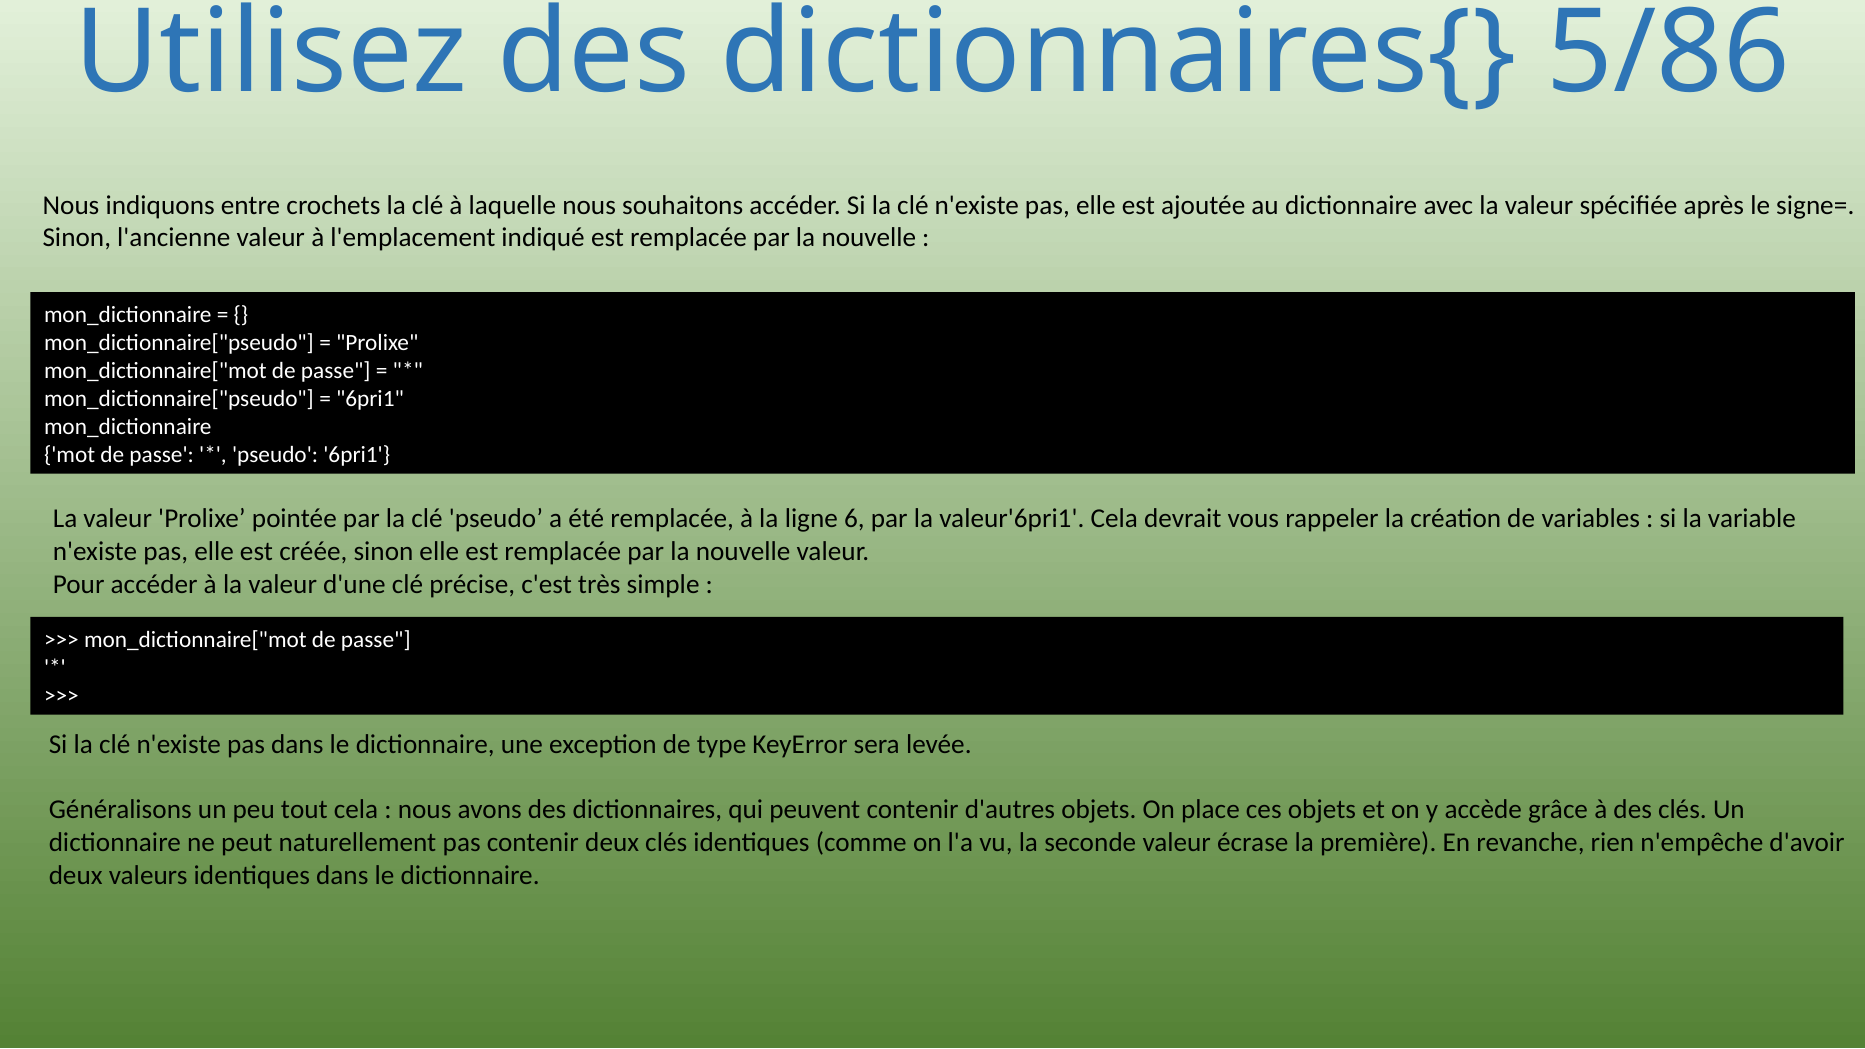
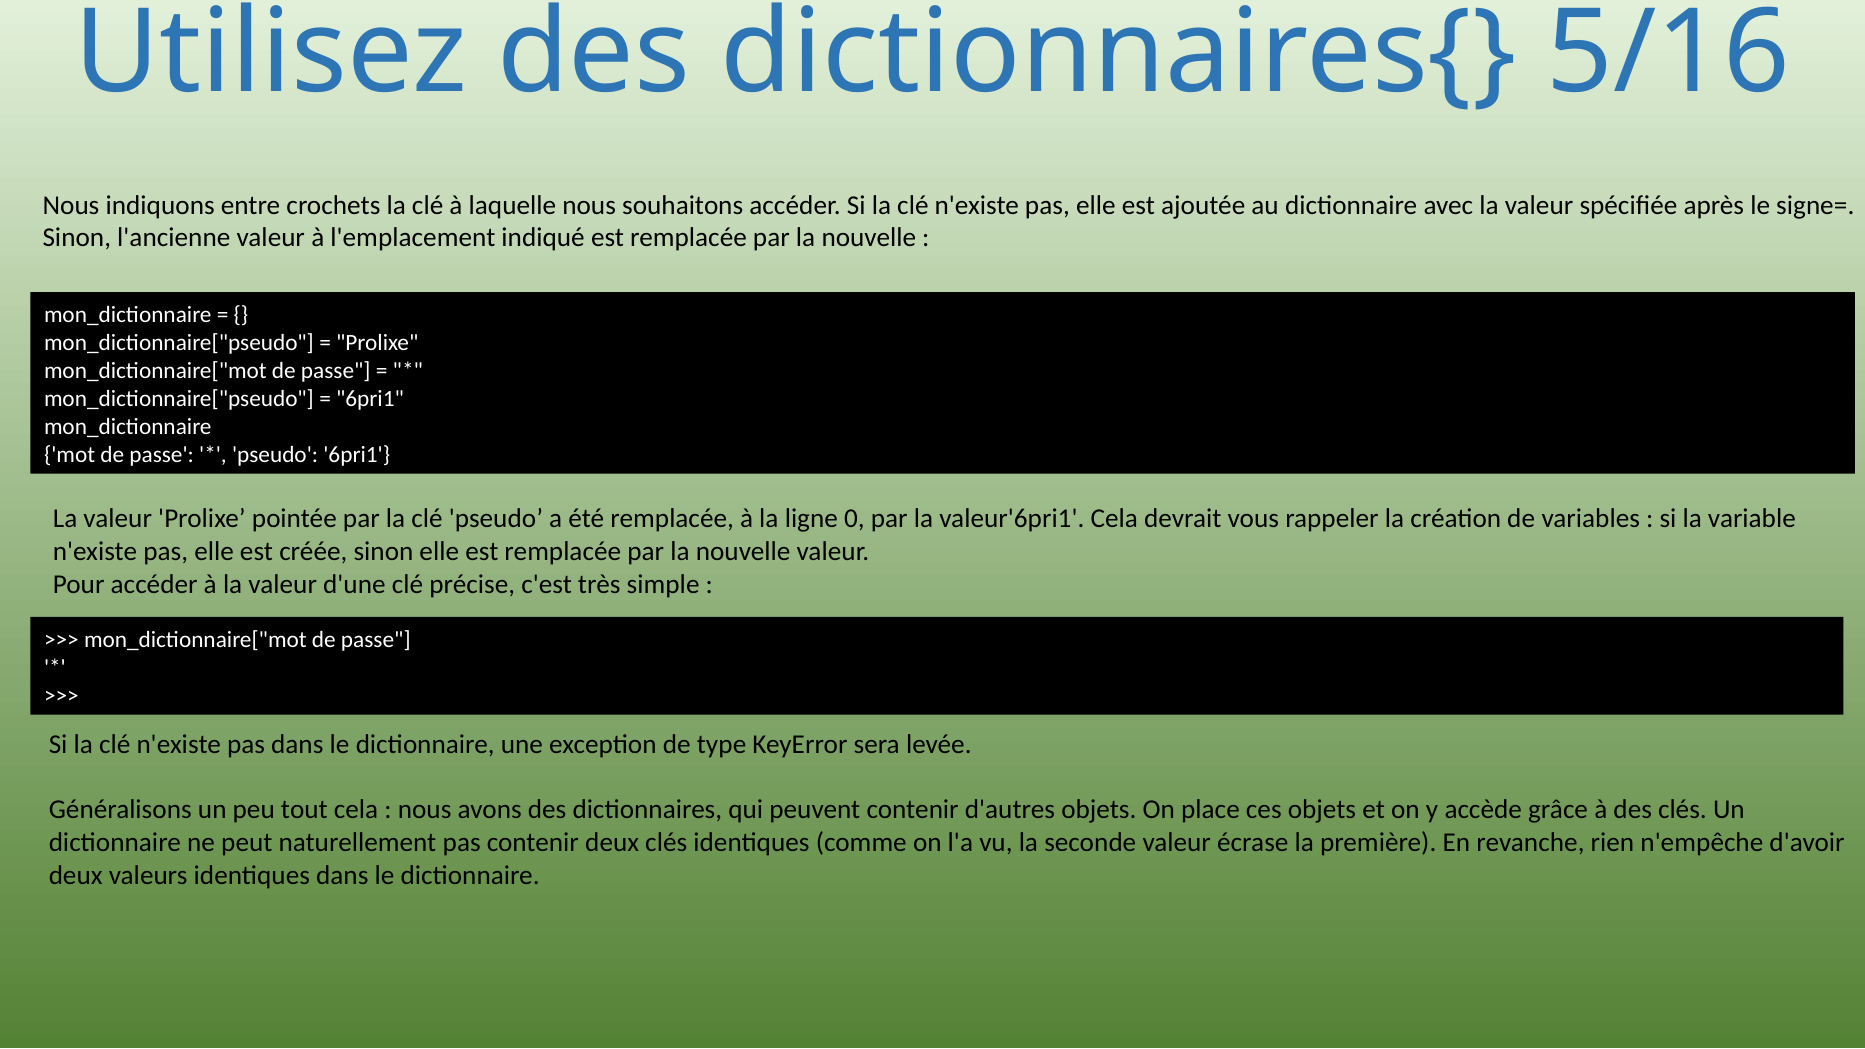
5/86: 5/86 -> 5/16
6: 6 -> 0
